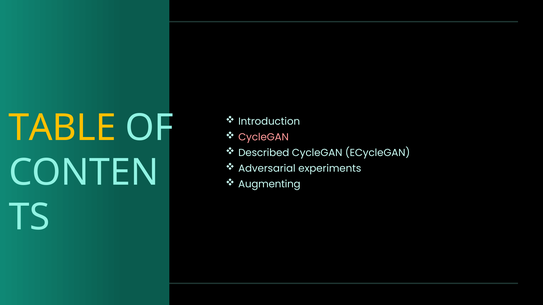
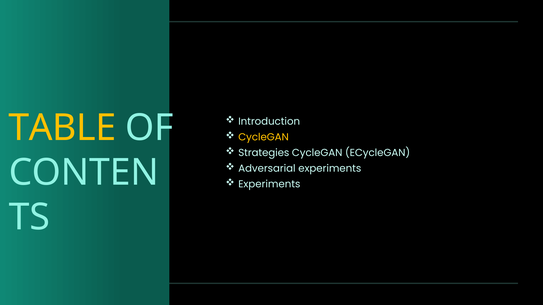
CycleGAN at (264, 137) colour: pink -> yellow
Described: Described -> Strategies
Augmenting at (269, 184): Augmenting -> Experiments
